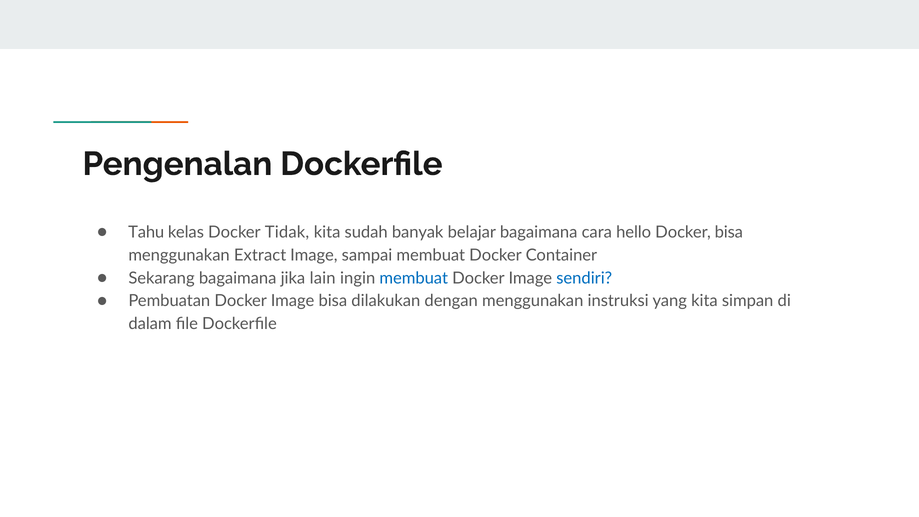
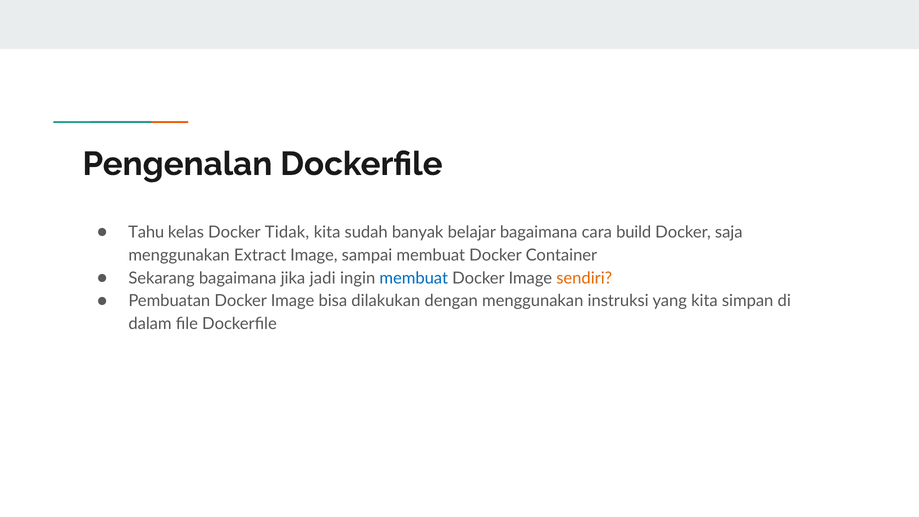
hello: hello -> build
Docker bisa: bisa -> saja
lain: lain -> jadi
sendiri colour: blue -> orange
